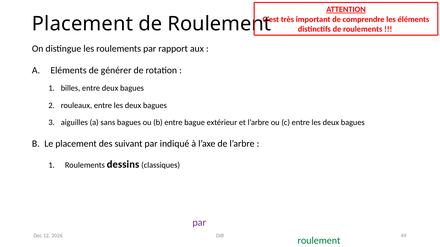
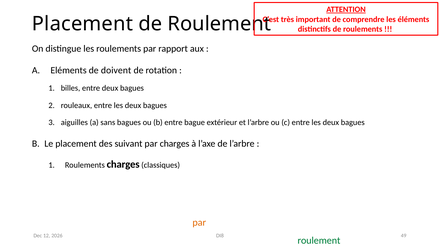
générer: générer -> doivent
par indiqué: indiqué -> charges
Roulements dessins: dessins -> charges
par at (199, 223) colour: purple -> orange
